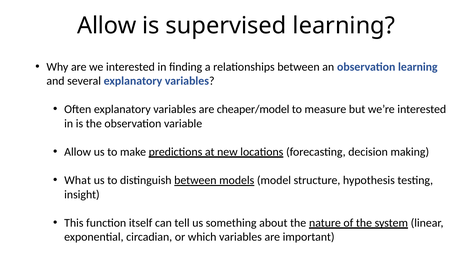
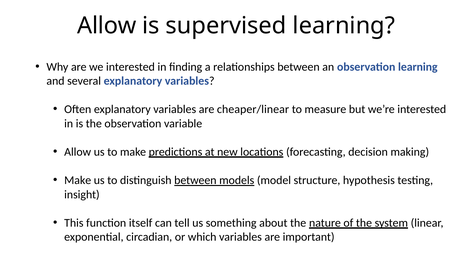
cheaper/model: cheaper/model -> cheaper/linear
What at (78, 180): What -> Make
